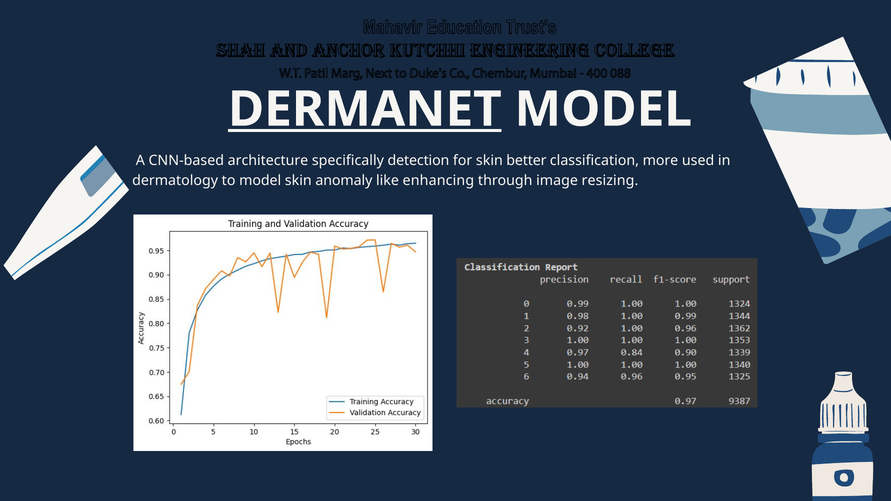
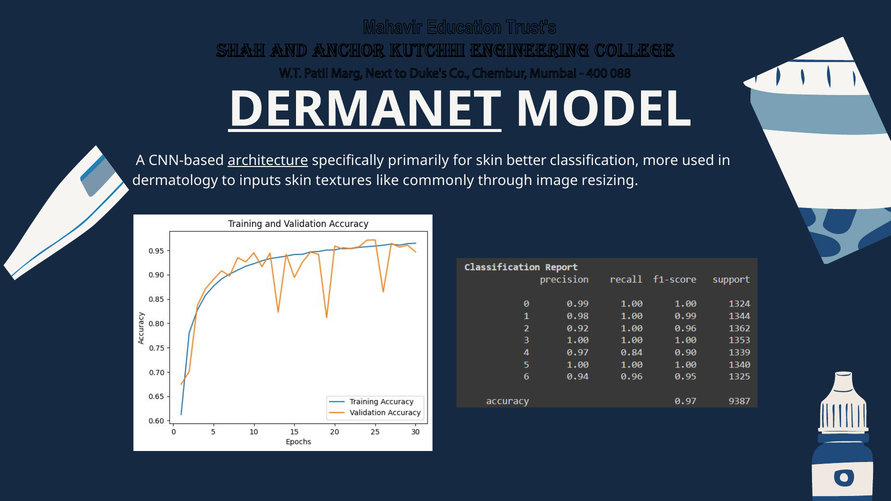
architecture underline: none -> present
detection: detection -> primarily
to model: model -> inputs
anomaly: anomaly -> textures
enhancing: enhancing -> commonly
